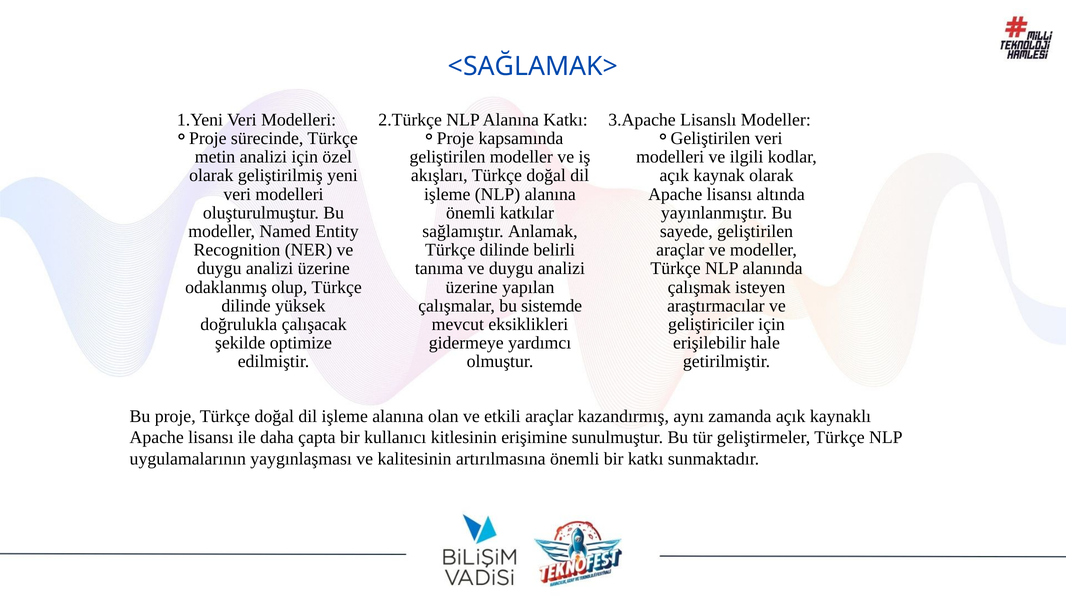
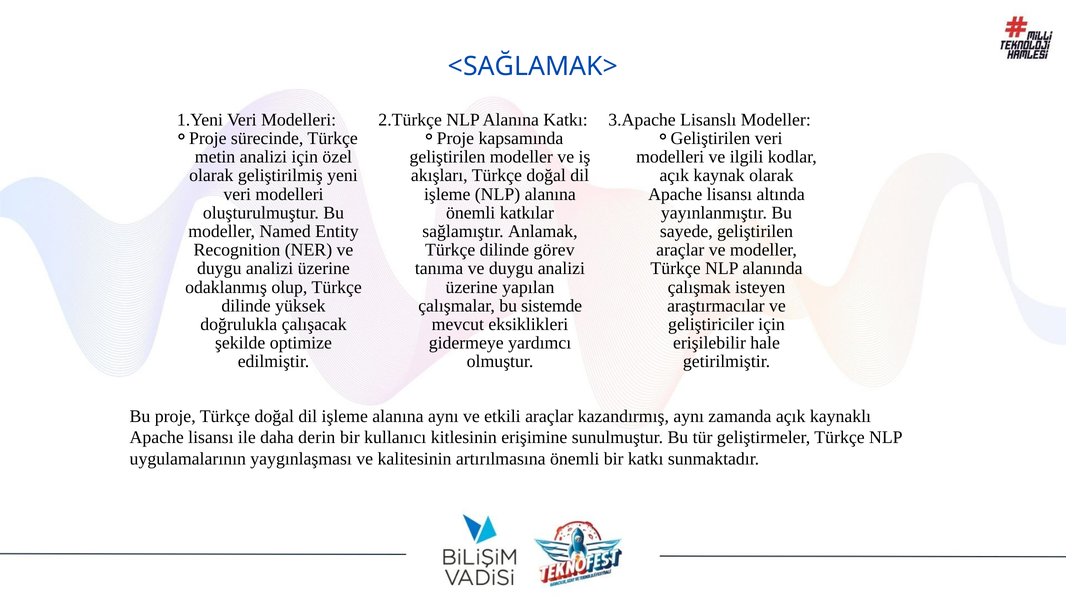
belirli: belirli -> görev
alanına olan: olan -> aynı
çapta: çapta -> derin
